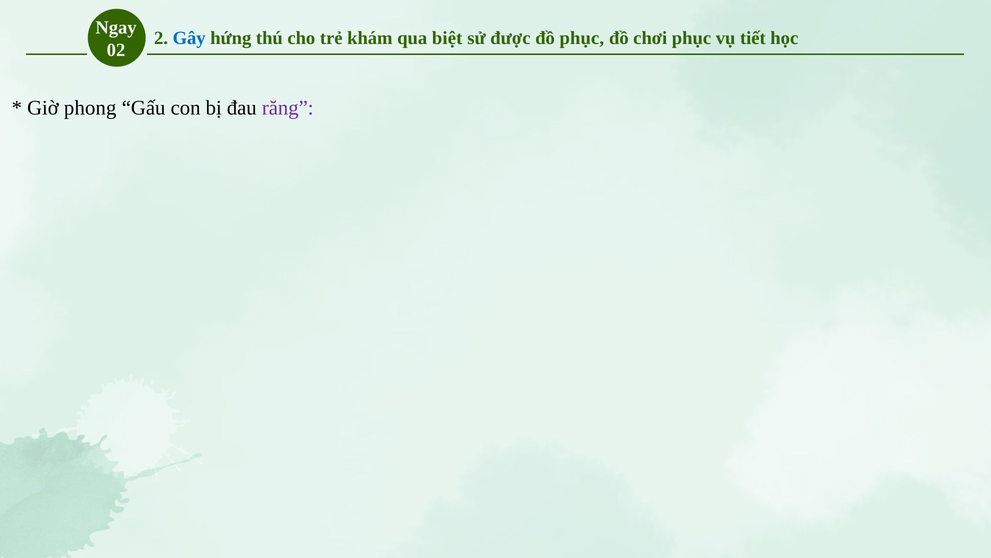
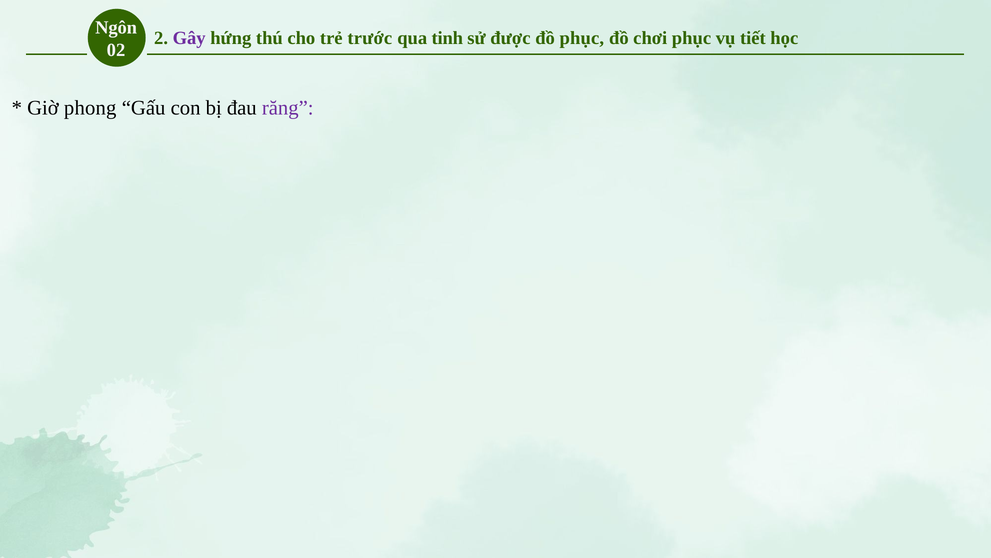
Ngay: Ngay -> Ngôn
Gây colour: blue -> purple
khám: khám -> trước
biệt: biệt -> tinh
